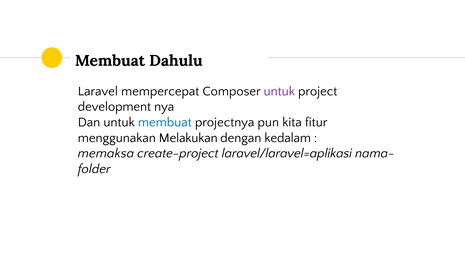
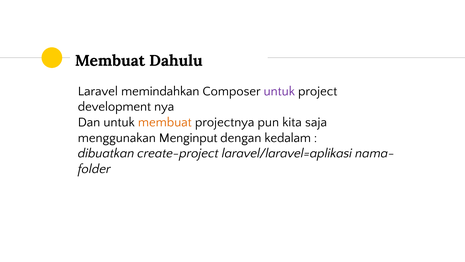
mempercepat: mempercepat -> memindahkan
membuat at (165, 122) colour: blue -> orange
fitur: fitur -> saja
Melakukan: Melakukan -> Menginput
memaksa: memaksa -> dibuatkan
